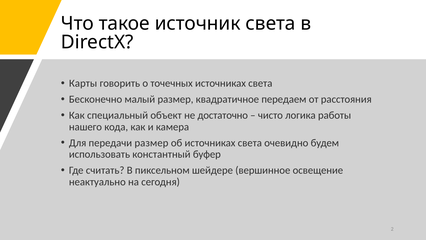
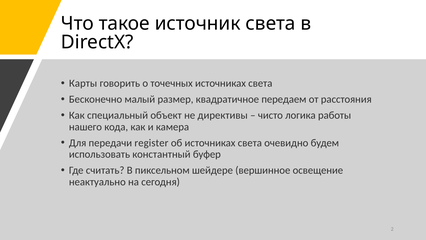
достаточно: достаточно -> директивы
передачи размер: размер -> register
